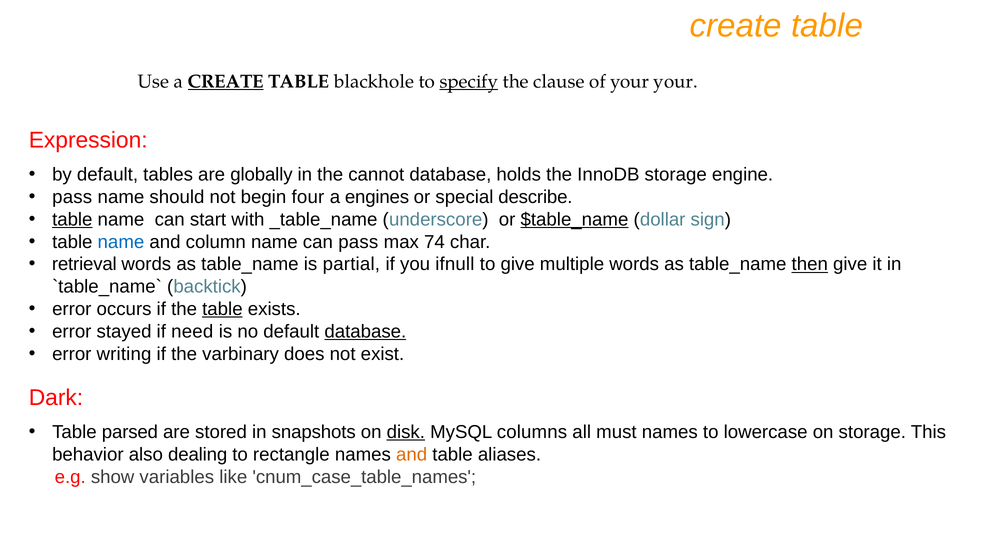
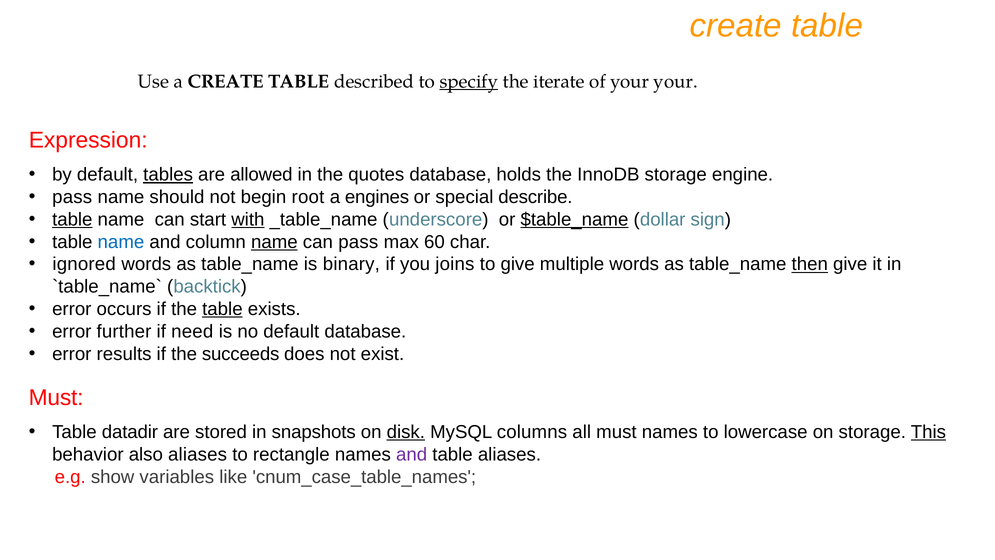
CREATE at (226, 82) underline: present -> none
blackhole: blackhole -> described
clause: clause -> iterate
tables underline: none -> present
globally: globally -> allowed
cannot: cannot -> quotes
four: four -> root
with underline: none -> present
name at (274, 242) underline: none -> present
74: 74 -> 60
retrieval: retrieval -> ignored
partial: partial -> binary
ifnull: ifnull -> joins
stayed: stayed -> further
database at (365, 331) underline: present -> none
writing: writing -> results
varbinary: varbinary -> succeeds
Dark at (56, 397): Dark -> Must
parsed: parsed -> datadir
This underline: none -> present
also dealing: dealing -> aliases
and at (412, 454) colour: orange -> purple
